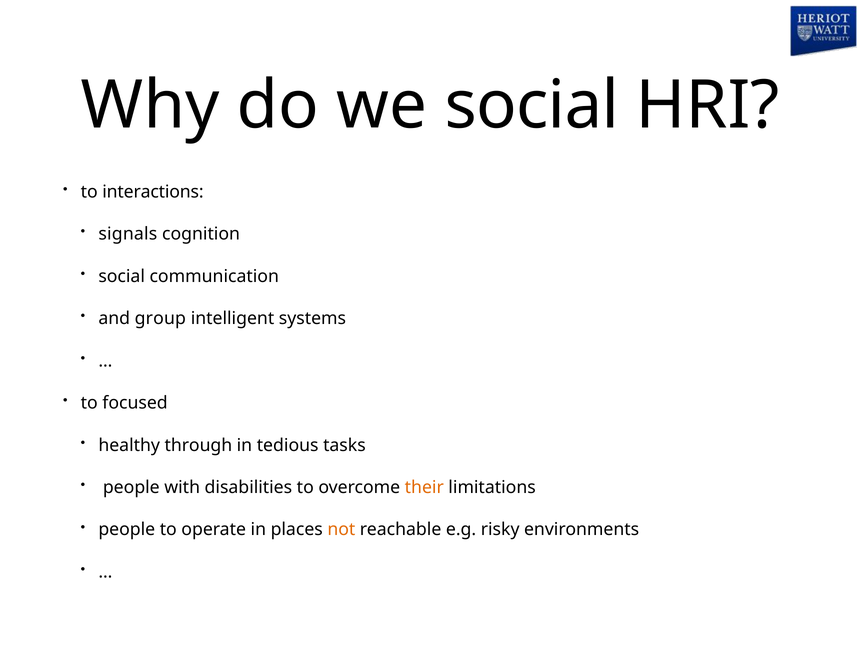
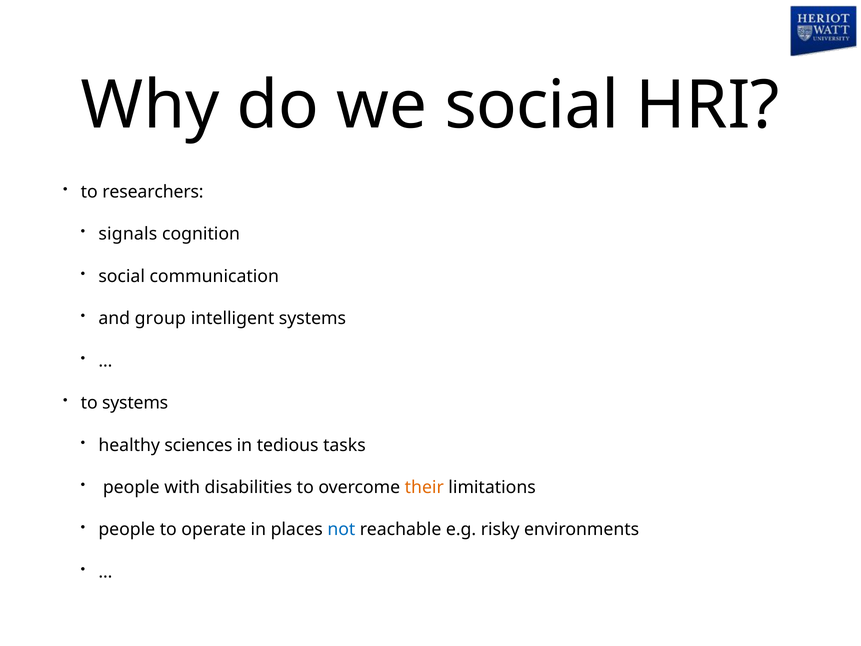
interactions: interactions -> researchers
to focused: focused -> systems
through: through -> sciences
not colour: orange -> blue
